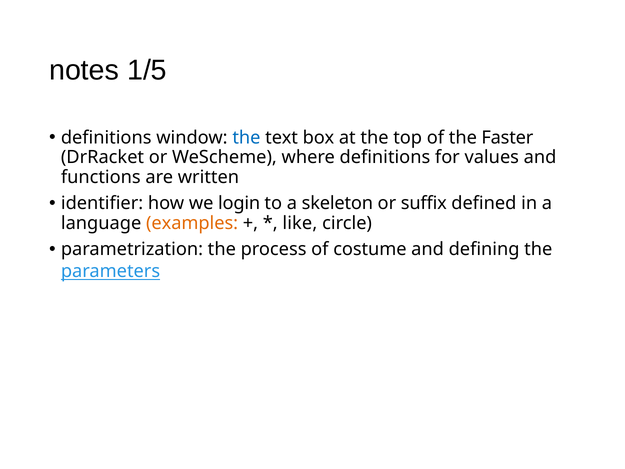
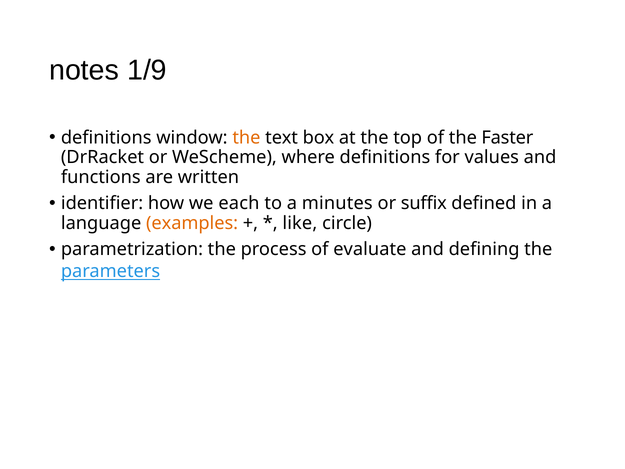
1/5: 1/5 -> 1/9
the at (246, 138) colour: blue -> orange
login: login -> each
skeleton: skeleton -> minutes
costume: costume -> evaluate
